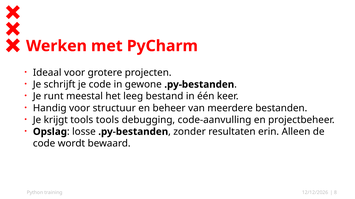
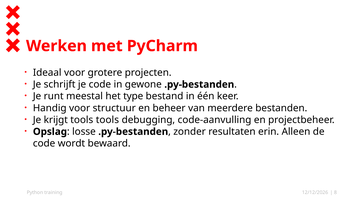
leeg: leeg -> type
